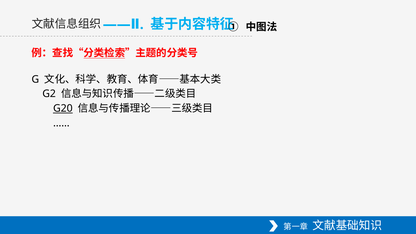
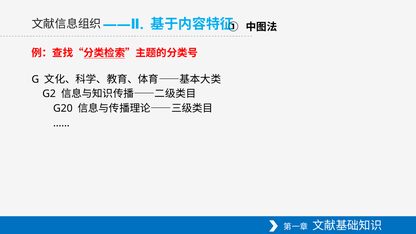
G20 underline: present -> none
